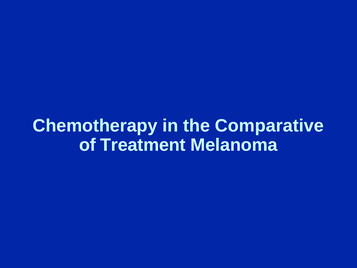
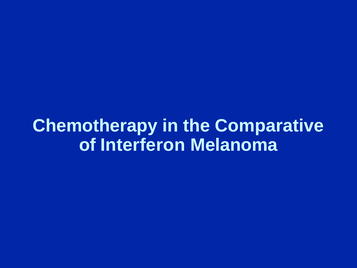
Treatment: Treatment -> Interferon
